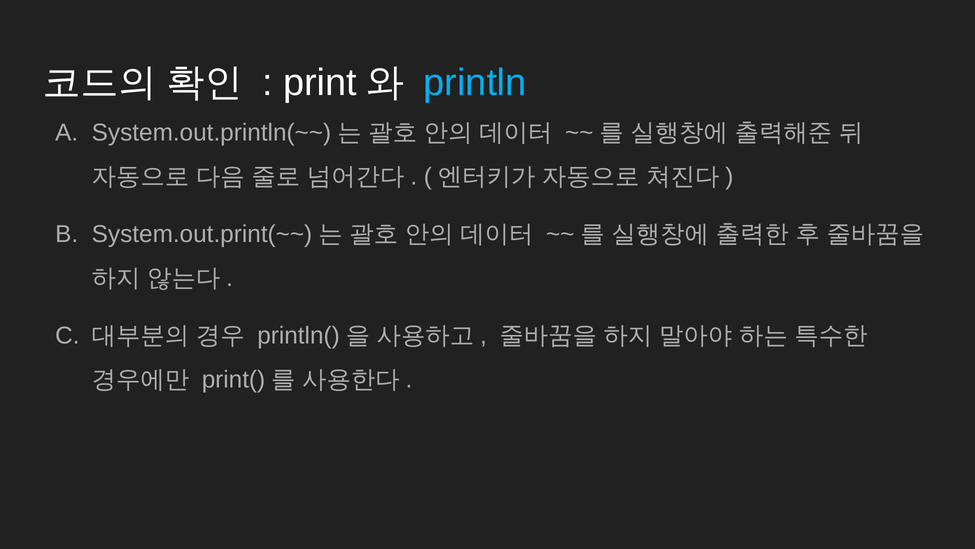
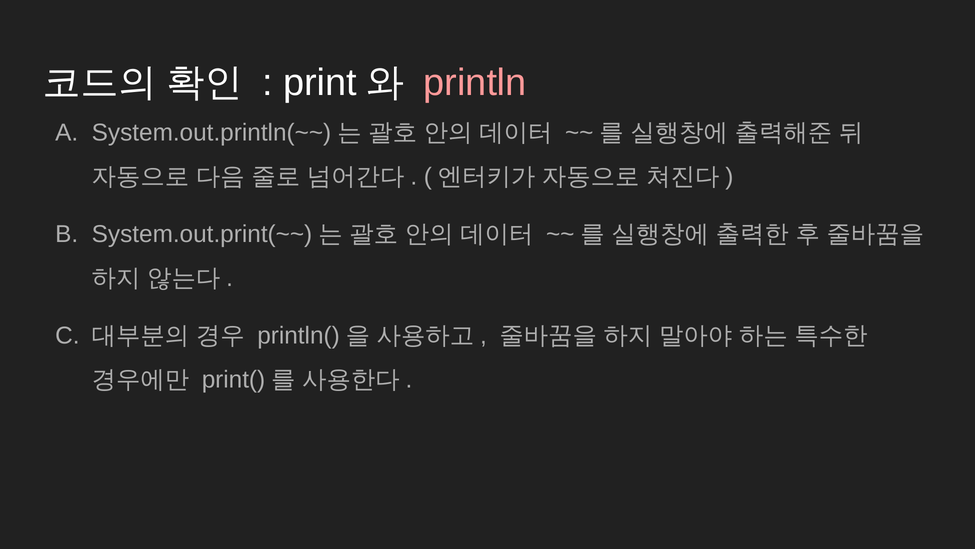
println colour: light blue -> pink
